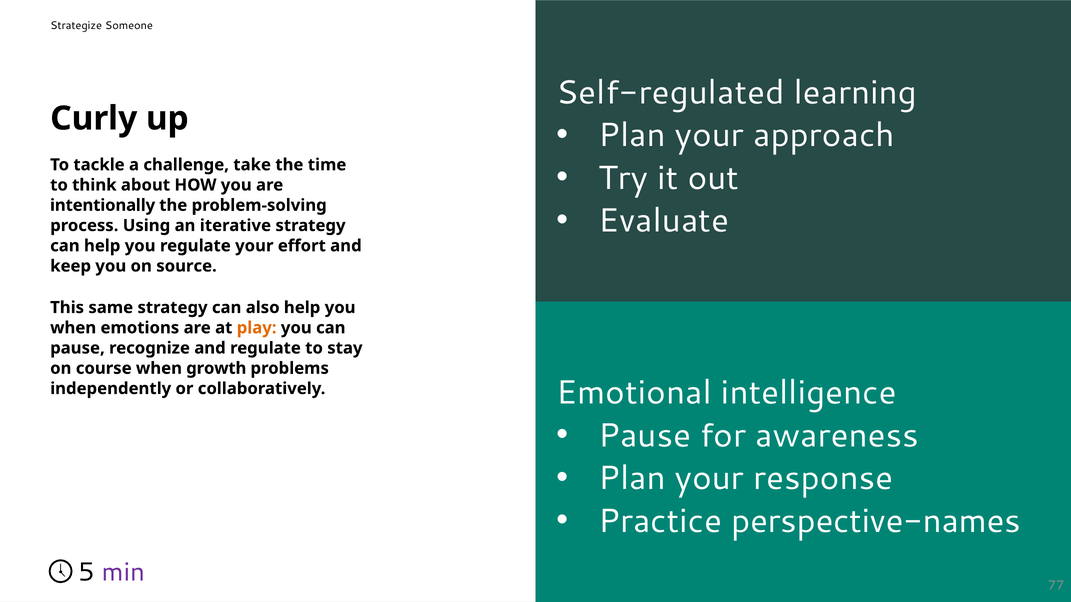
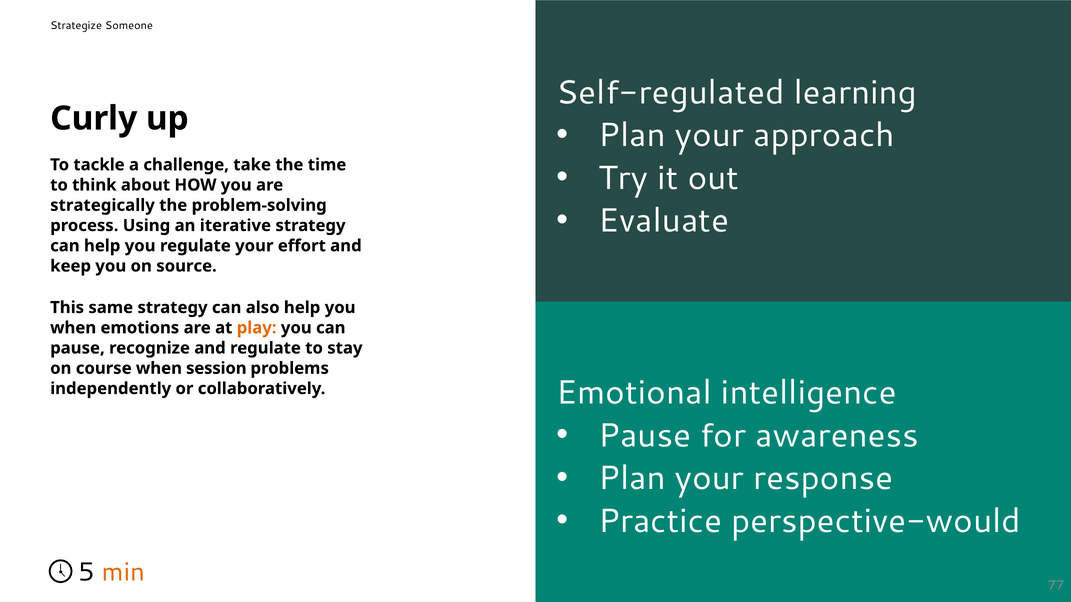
intentionally: intentionally -> strategically
growth: growth -> session
perspective-names: perspective-names -> perspective-would
min colour: purple -> orange
